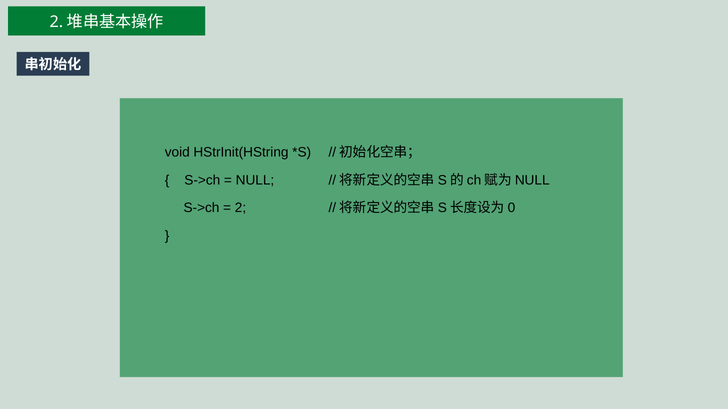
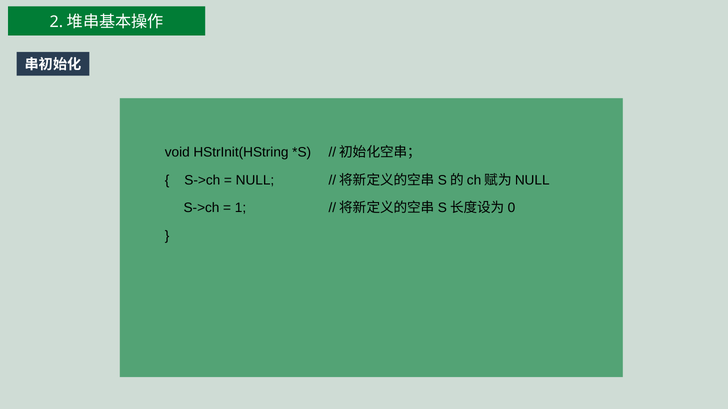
2: 2 -> 1
